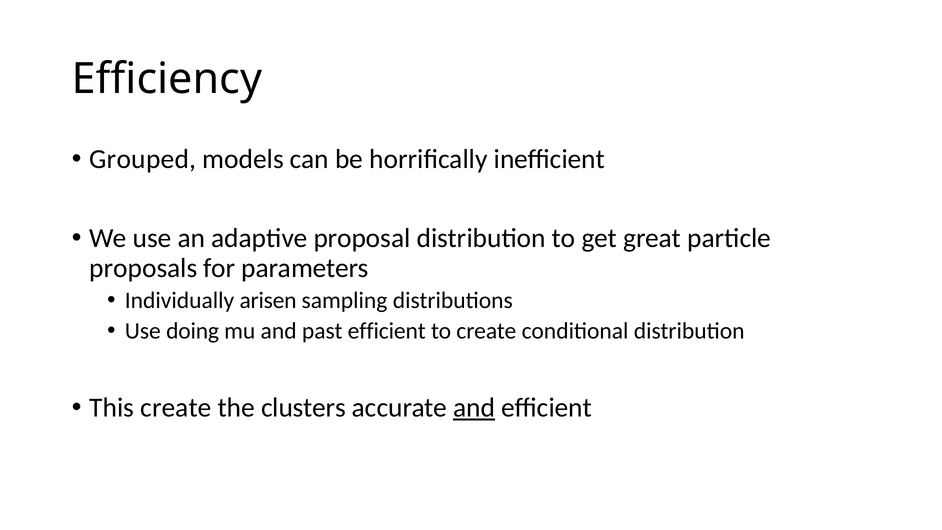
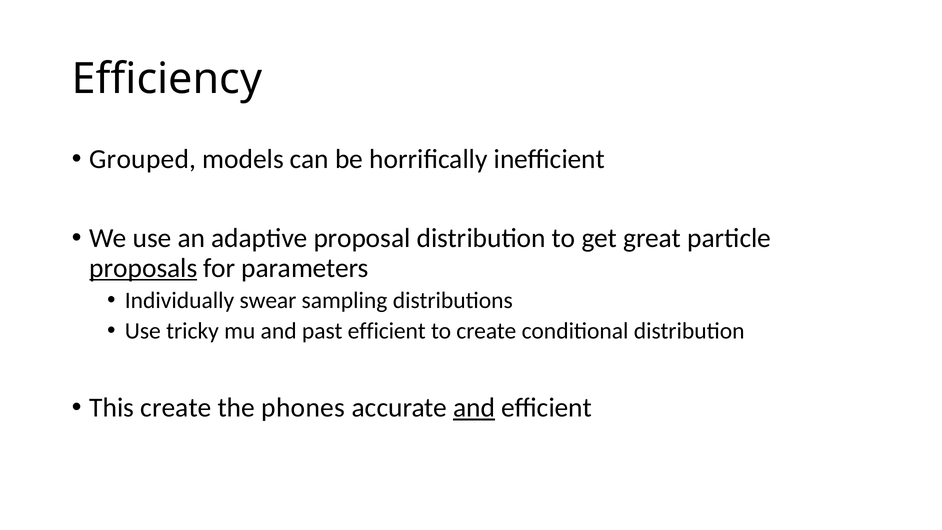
proposals underline: none -> present
arisen: arisen -> swear
doing: doing -> tricky
clusters: clusters -> phones
